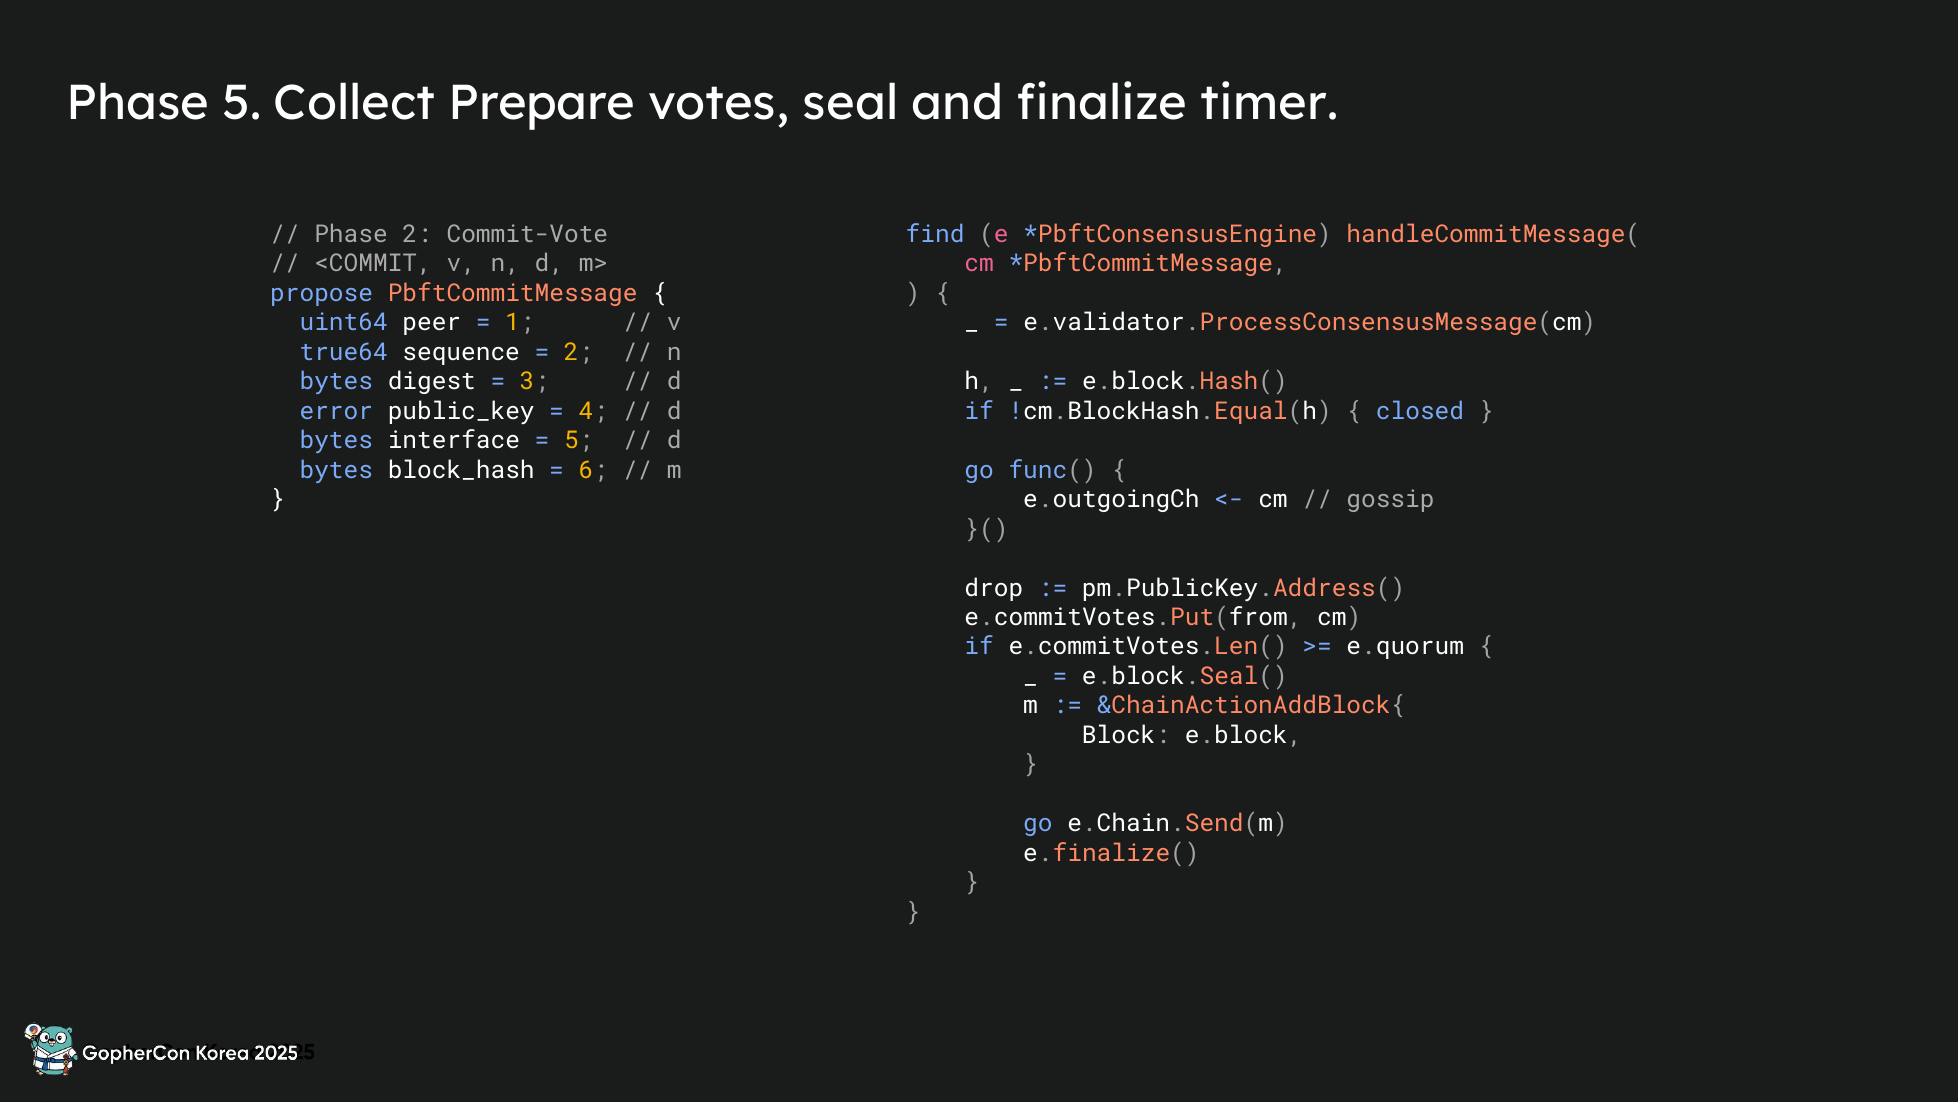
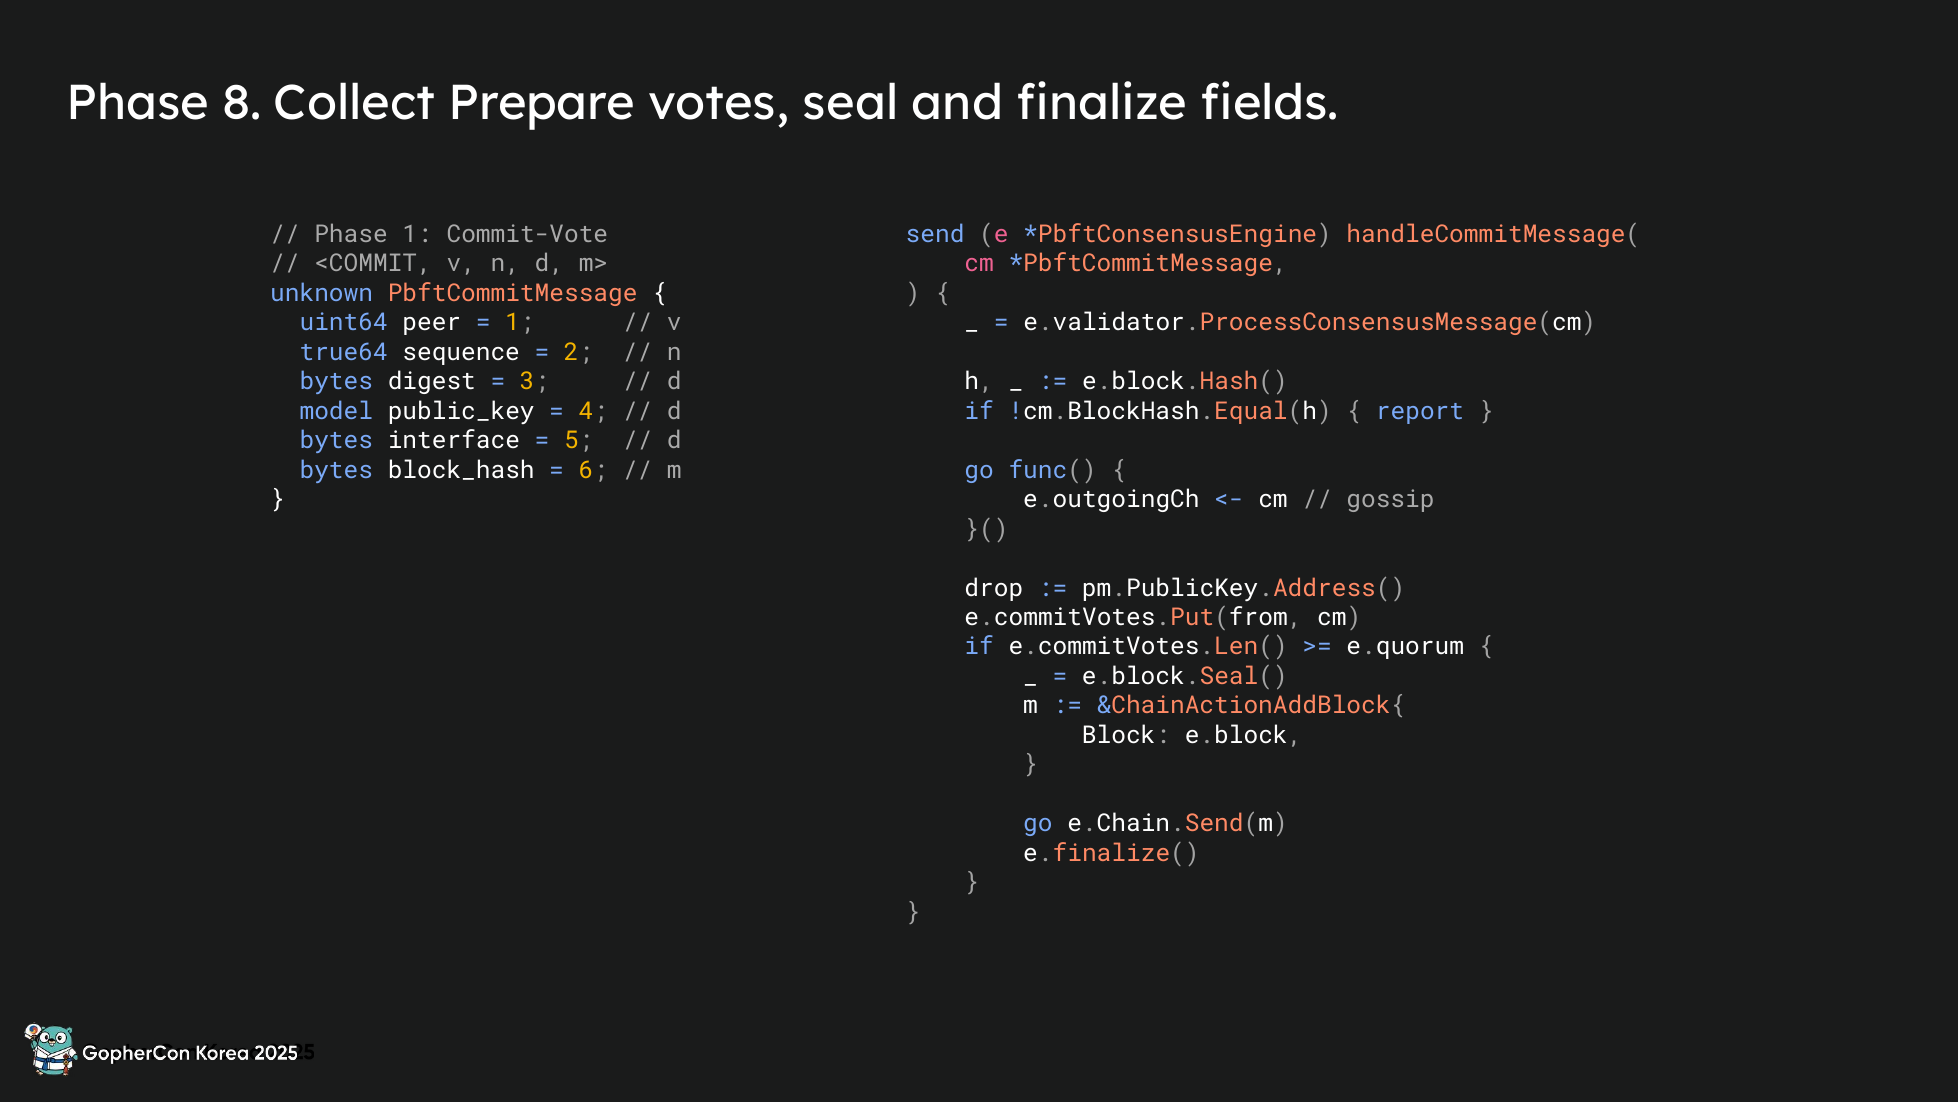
Phase 5: 5 -> 8
timer: timer -> fields
Phase 2: 2 -> 1
find: find -> send
propose: propose -> unknown
error: error -> model
closed: closed -> report
